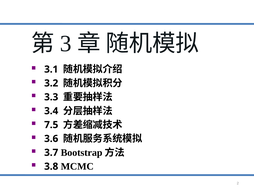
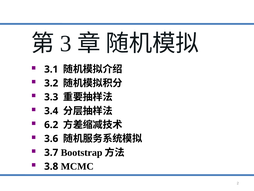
7.5: 7.5 -> 6.2
